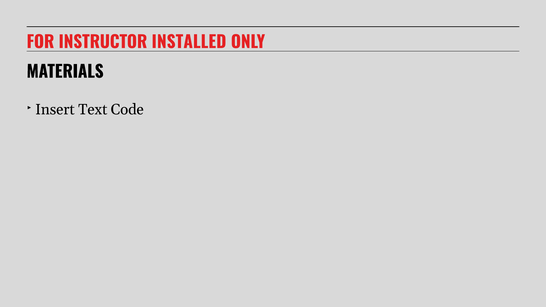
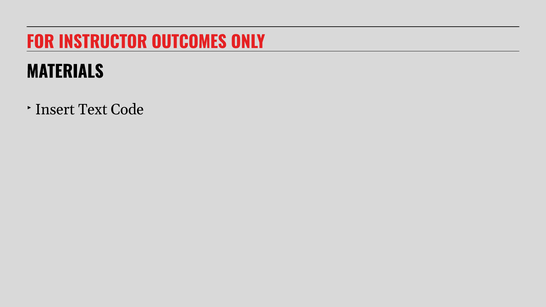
INSTALLED: INSTALLED -> OUTCOMES
